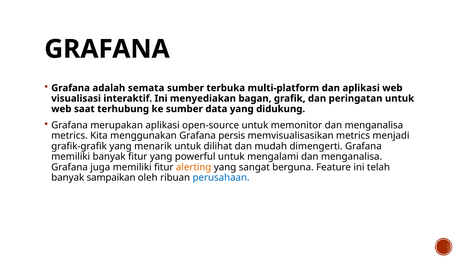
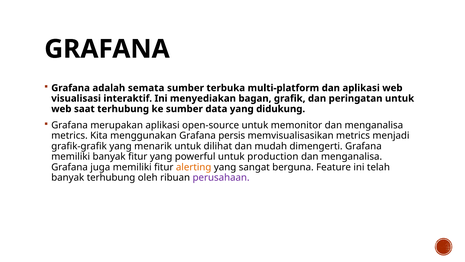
mengalami: mengalami -> production
banyak sampaikan: sampaikan -> terhubung
perusahaan colour: blue -> purple
